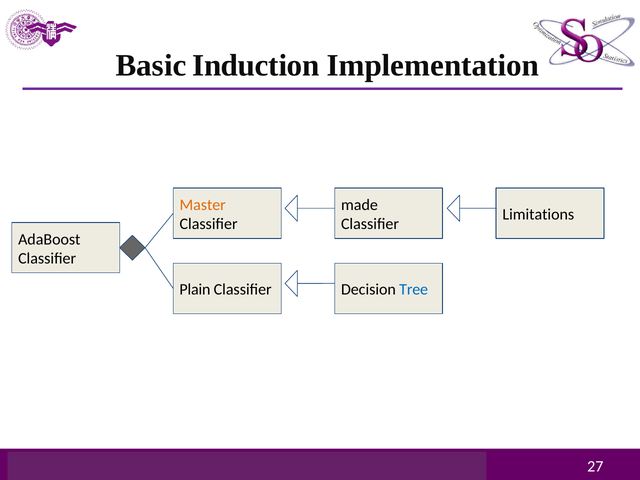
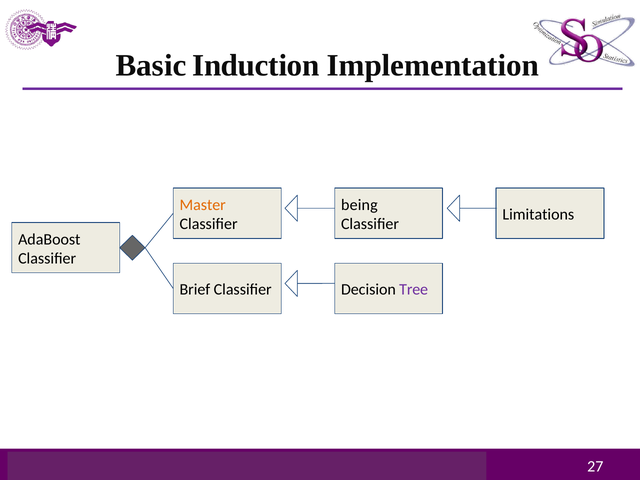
made: made -> being
Plain: Plain -> Brief
Tree colour: blue -> purple
